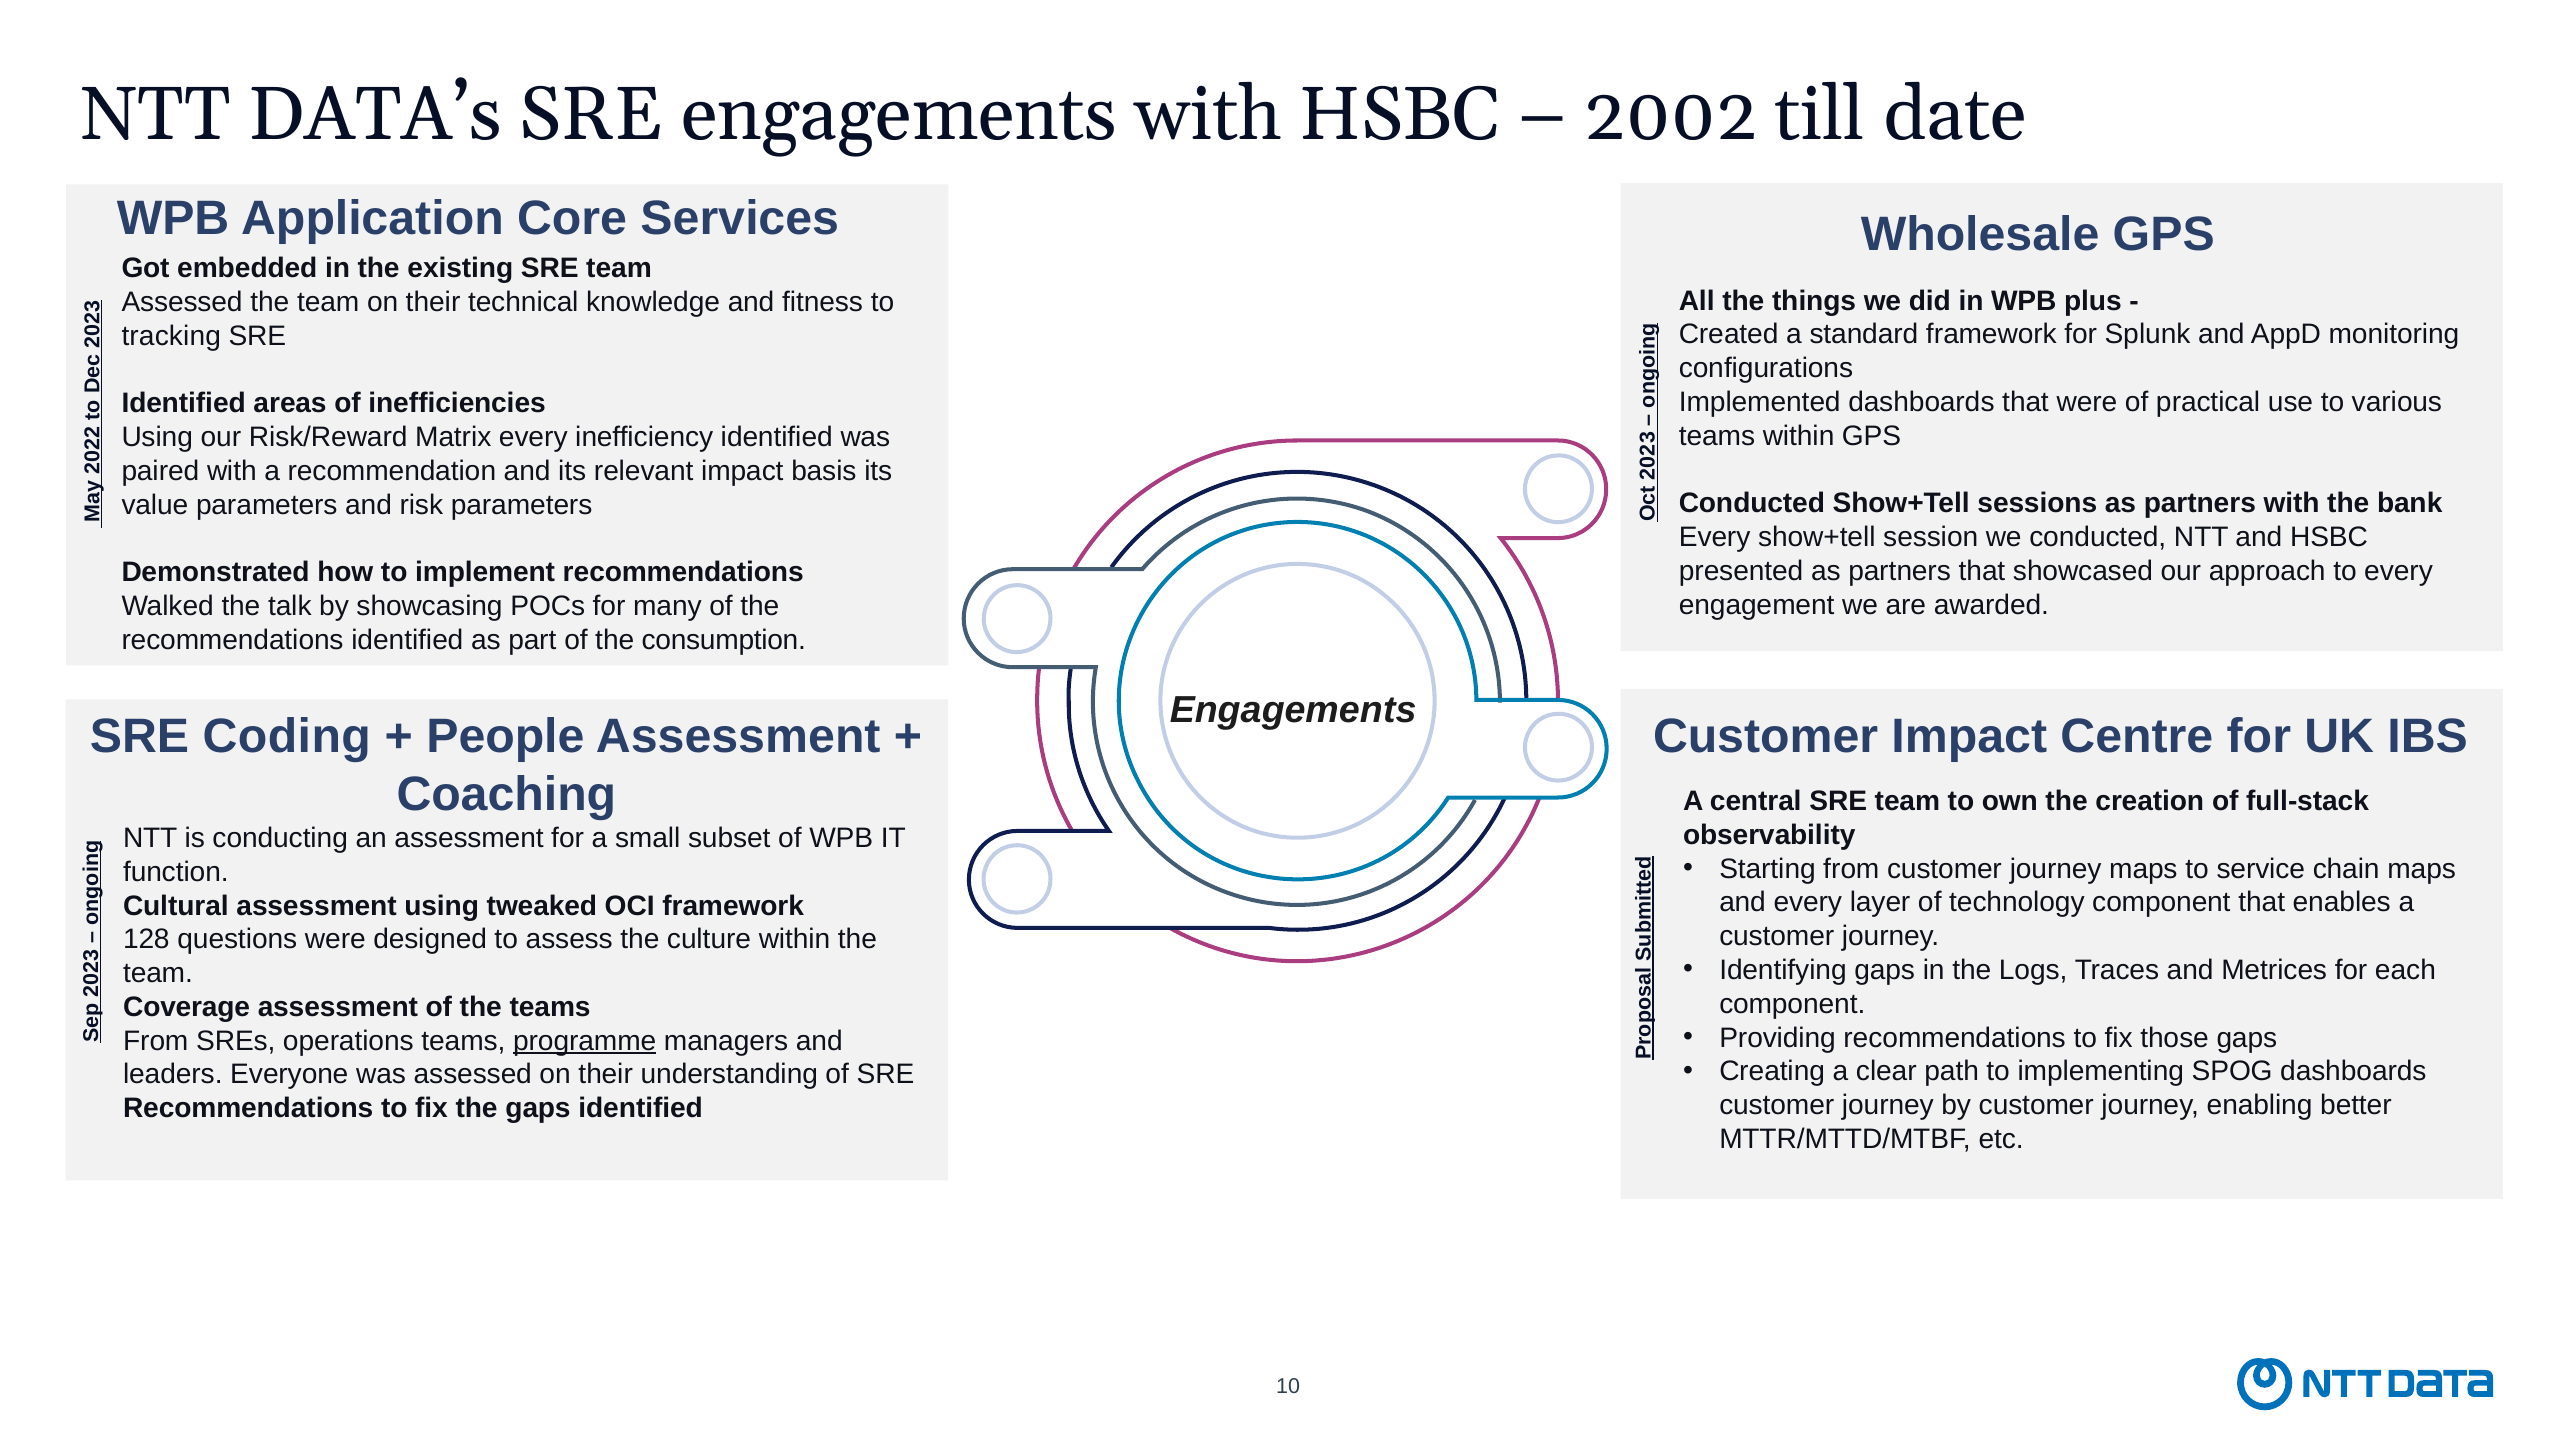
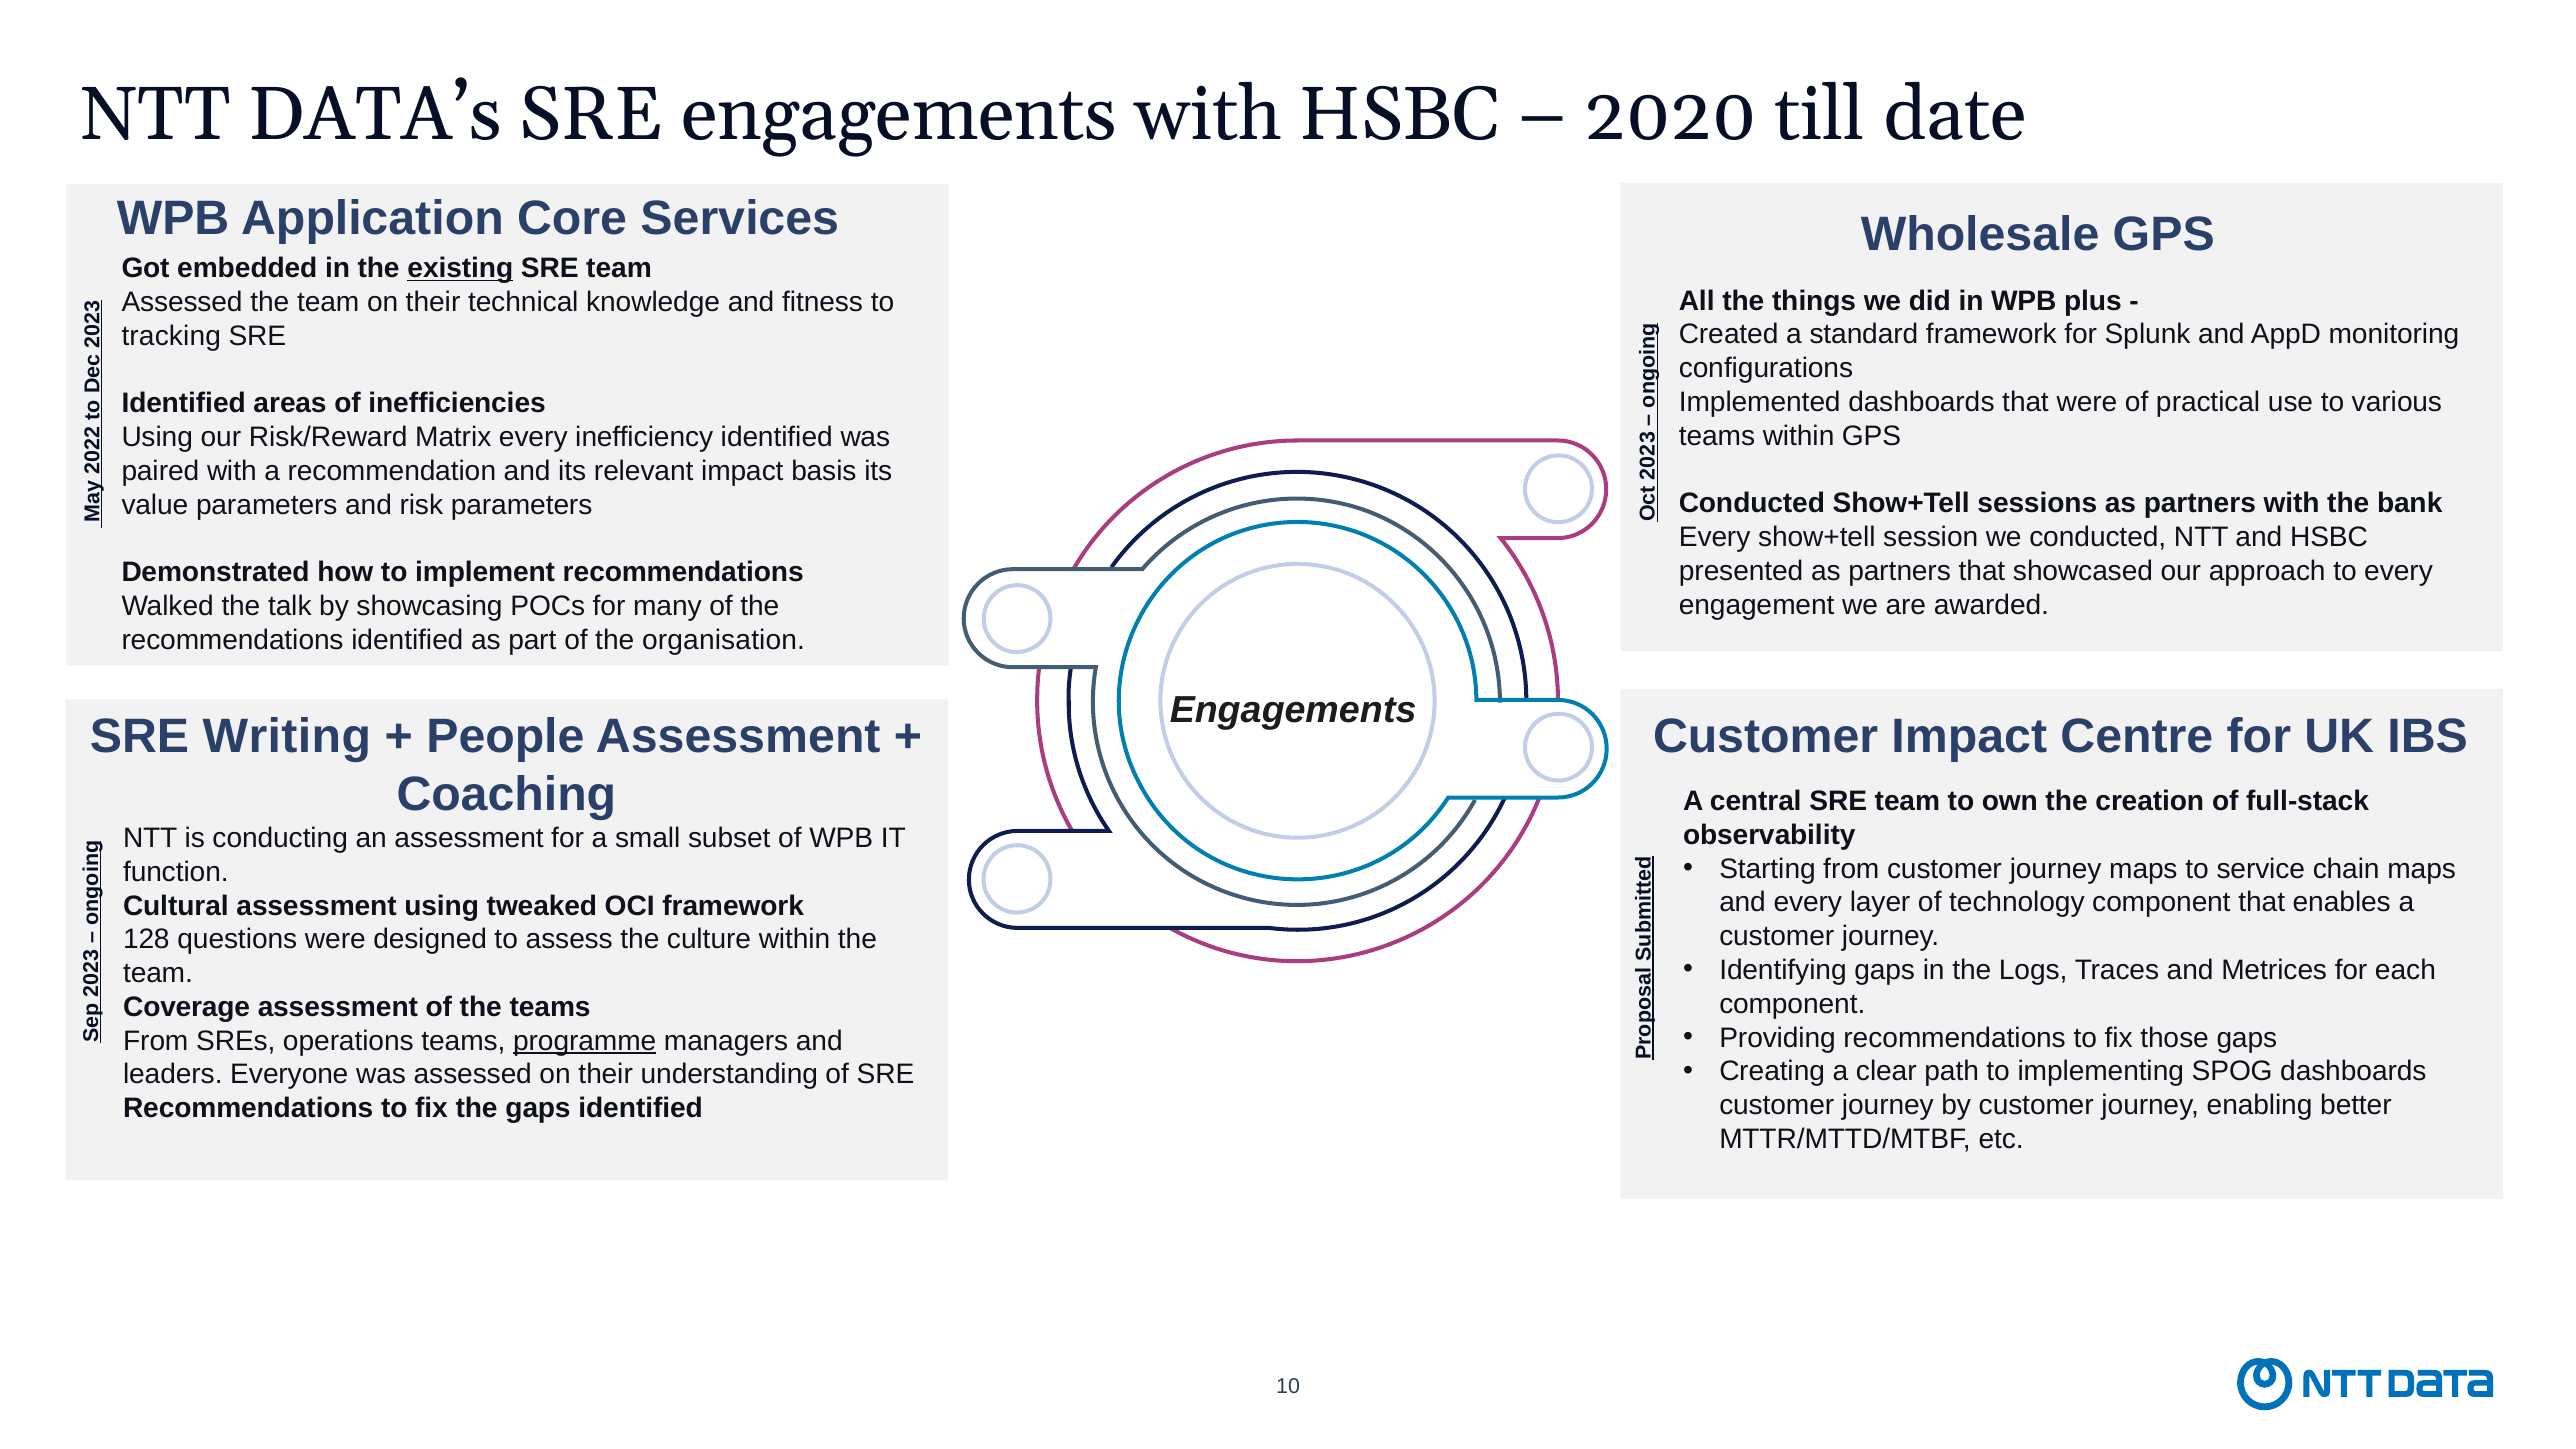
2002: 2002 -> 2020
existing underline: none -> present
consumption: consumption -> organisation
Coding: Coding -> Writing
